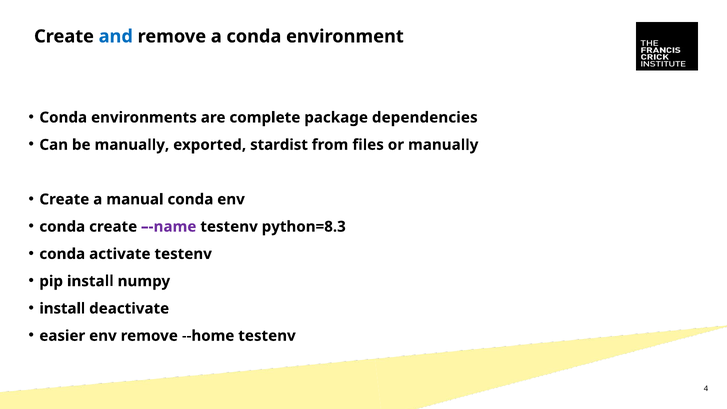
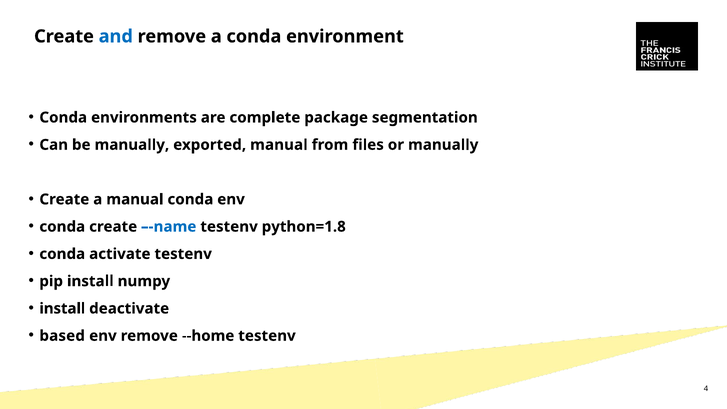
dependencies: dependencies -> segmentation
exported stardist: stardist -> manual
–-name colour: purple -> blue
python=8.3: python=8.3 -> python=1.8
easier: easier -> based
